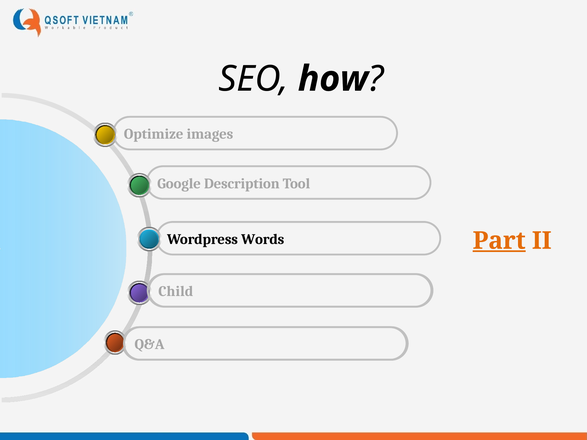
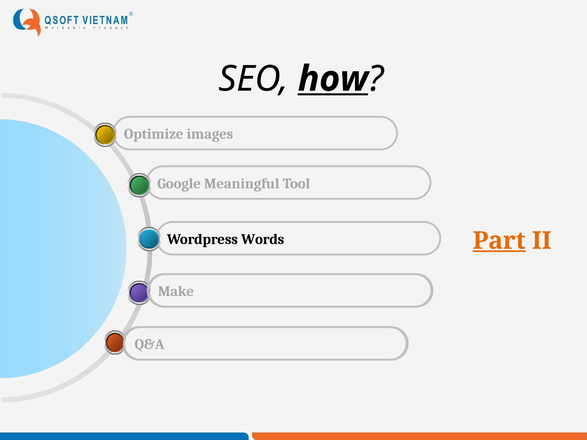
how underline: none -> present
Description: Description -> Meaningful
Child: Child -> Make
